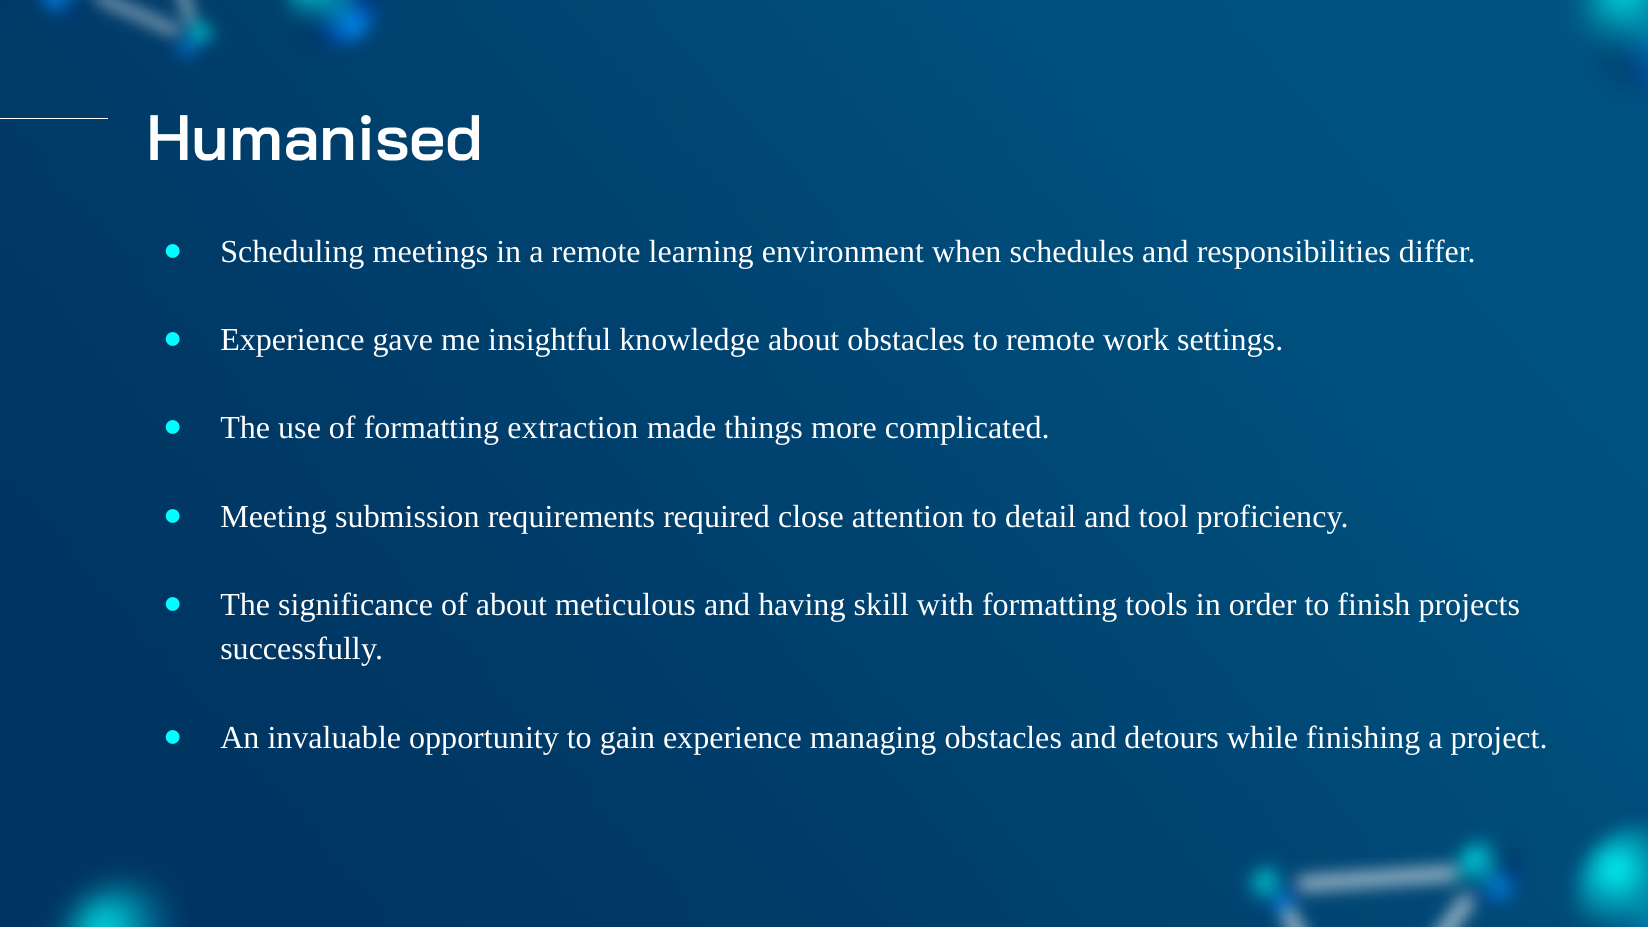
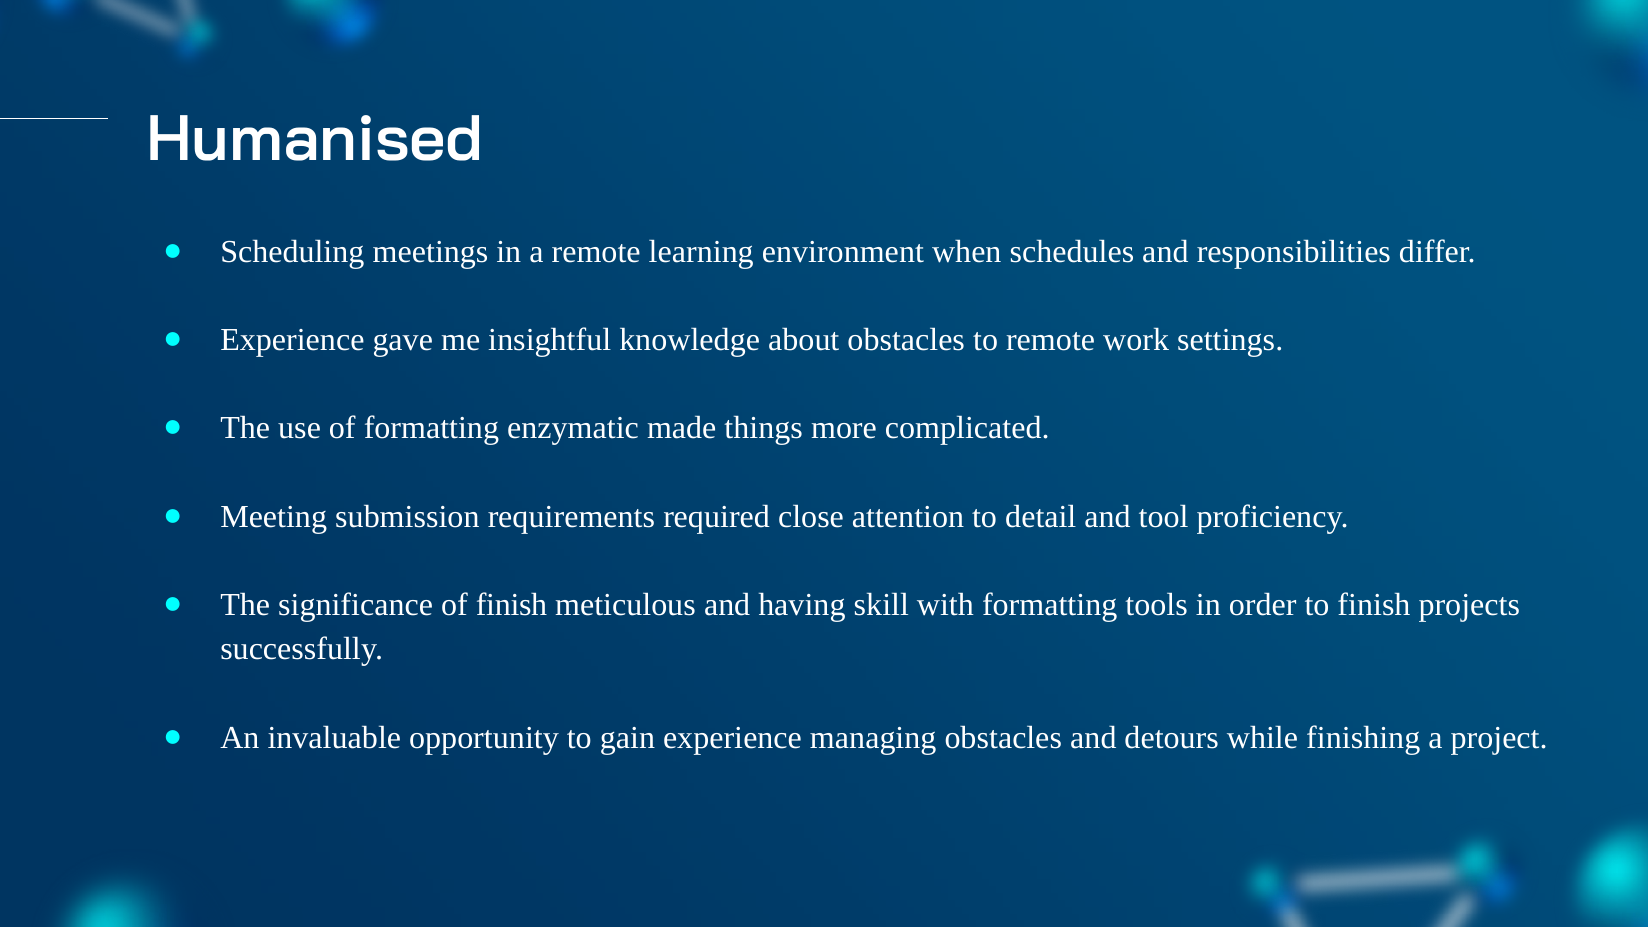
extraction: extraction -> enzymatic
of about: about -> finish
